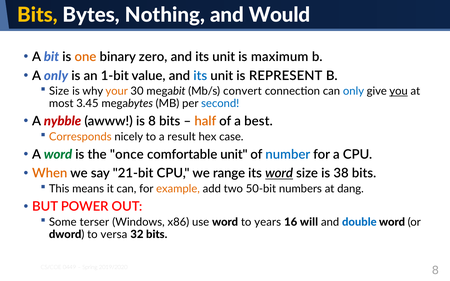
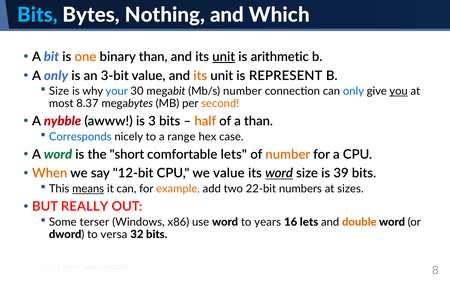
Bits at (37, 15) colour: yellow -> light blue
Would: Would -> Which
binary zero: zero -> than
unit at (224, 57) underline: none -> present
maximum: maximum -> arithmetic
1-bit: 1-bit -> 3-bit
its at (200, 76) colour: blue -> orange
your colour: orange -> blue
Mb/s convert: convert -> number
3.45: 3.45 -> 8.37
second colour: blue -> orange
is 8: 8 -> 3
a best: best -> than
Corresponds colour: orange -> blue
result: result -> range
once: once -> short
comfortable unit: unit -> lets
number at (288, 155) colour: blue -> orange
21-bit: 21-bit -> 12-bit
we range: range -> value
38: 38 -> 39
means underline: none -> present
50-bit: 50-bit -> 22-bit
dang: dang -> sizes
POWER: POWER -> REALLY
16 will: will -> lets
double colour: blue -> orange
